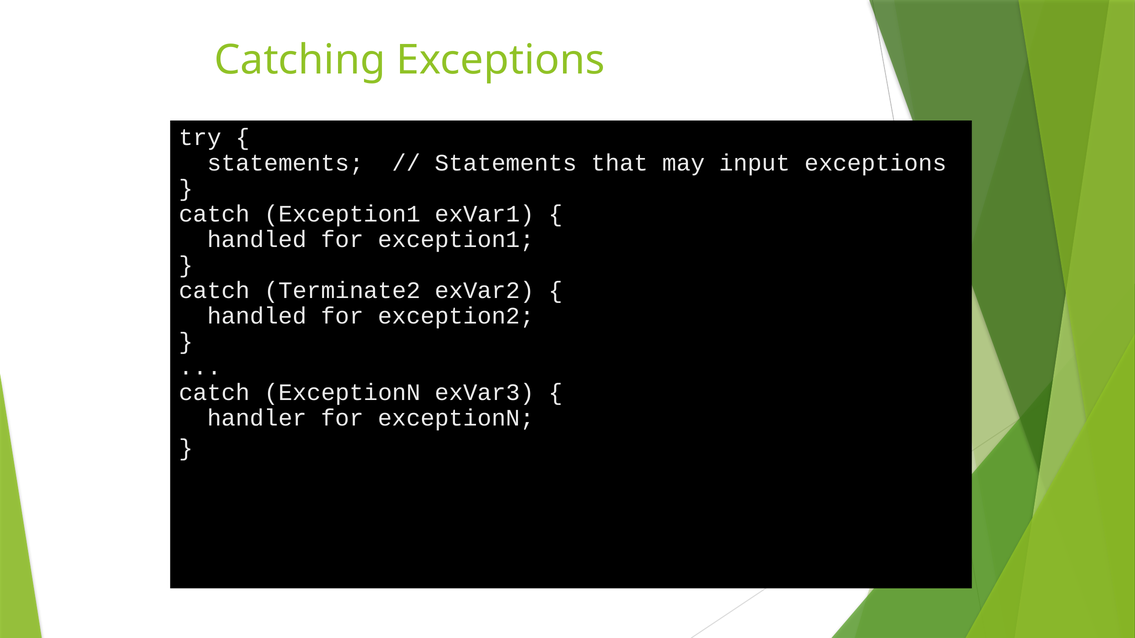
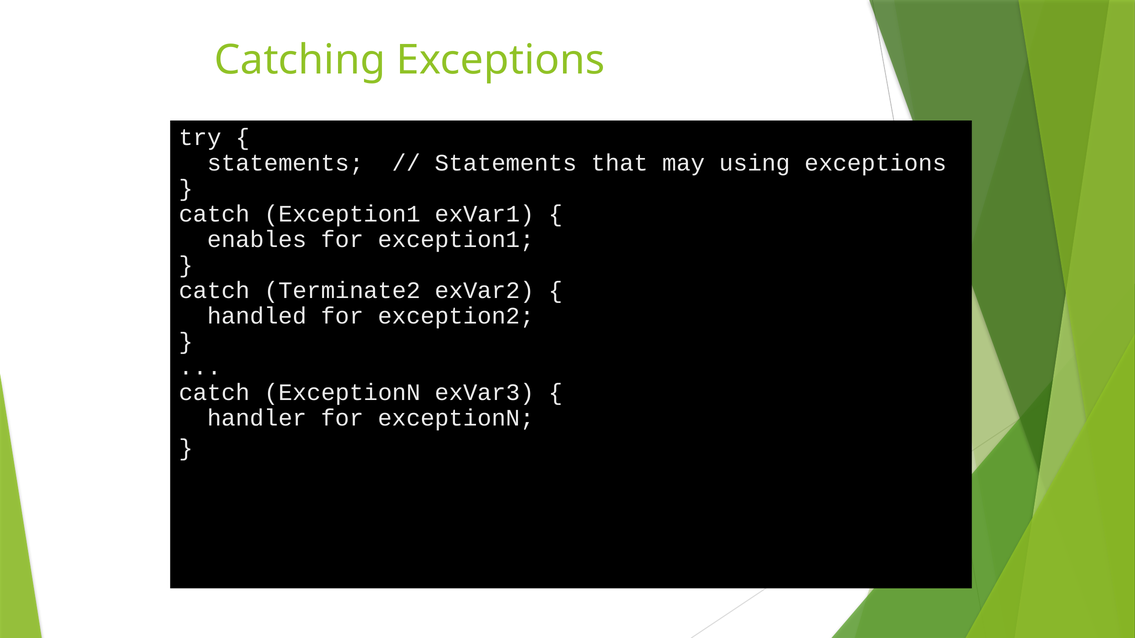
input: input -> using
handled at (257, 240): handled -> enables
